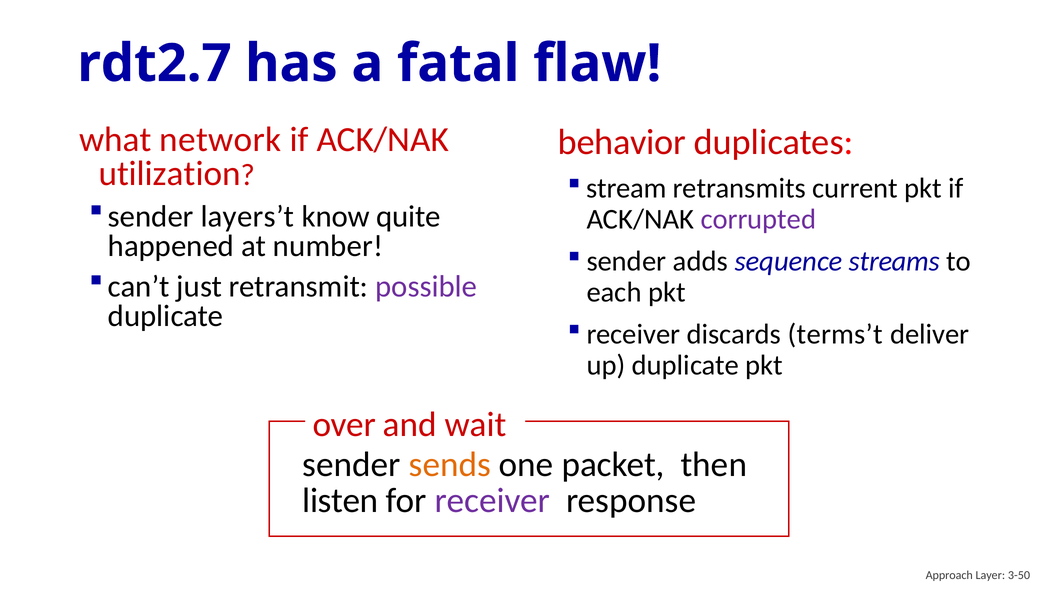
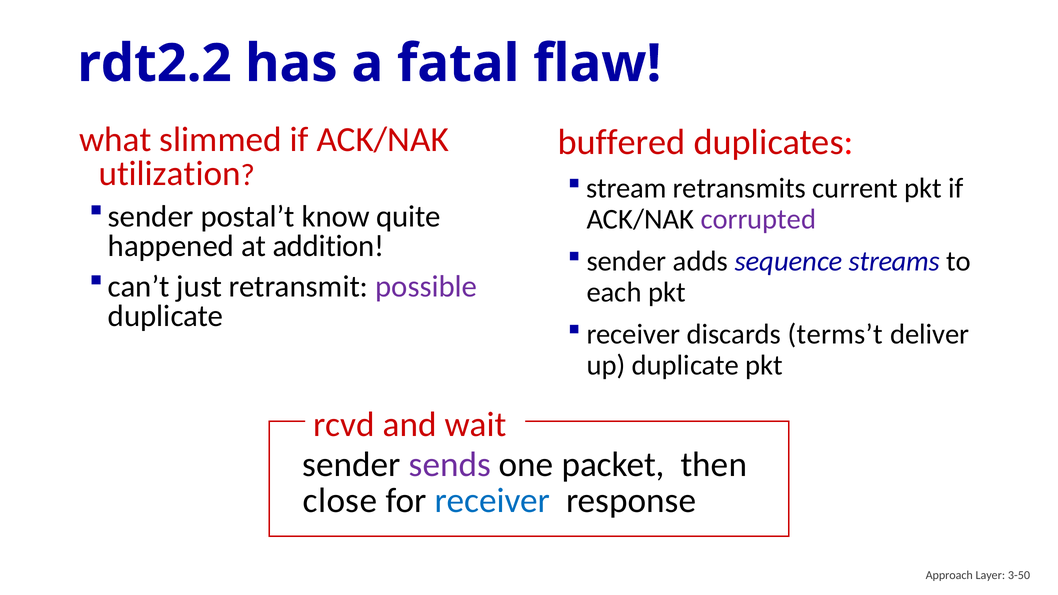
rdt2.7: rdt2.7 -> rdt2.2
network: network -> slimmed
behavior: behavior -> buffered
layers’t: layers’t -> postal’t
number: number -> addition
over: over -> rcvd
sends colour: orange -> purple
listen: listen -> close
receiver at (492, 501) colour: purple -> blue
